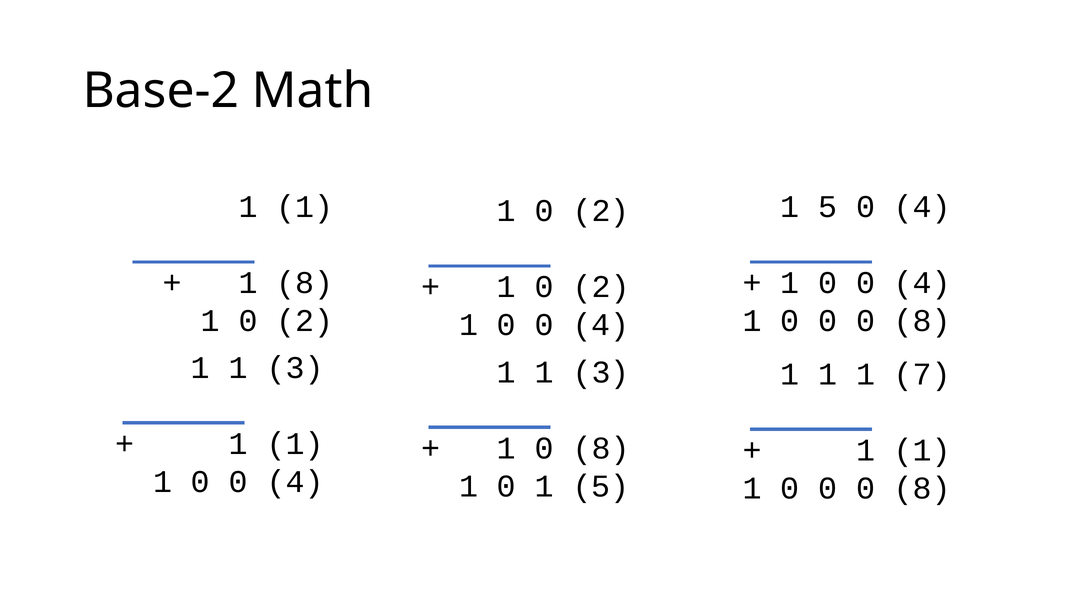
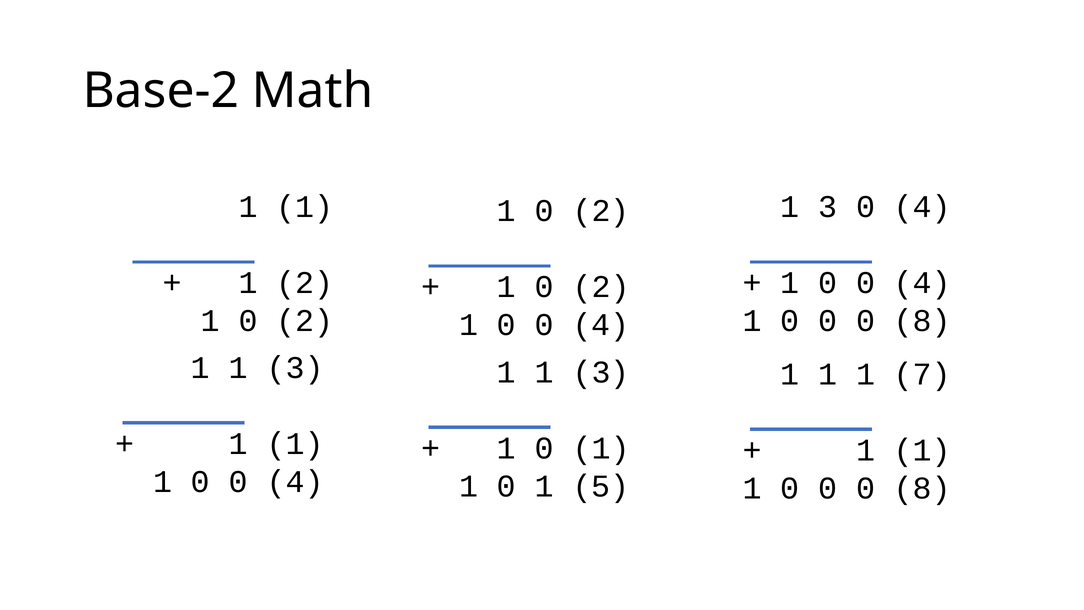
5 at (828, 207): 5 -> 3
1 8: 8 -> 2
8 at (601, 448): 8 -> 1
